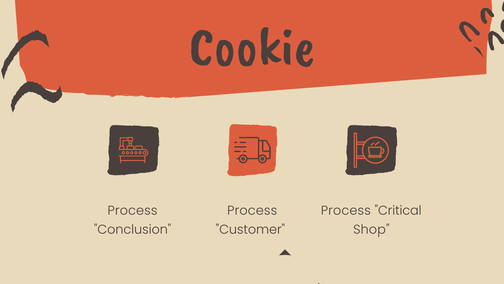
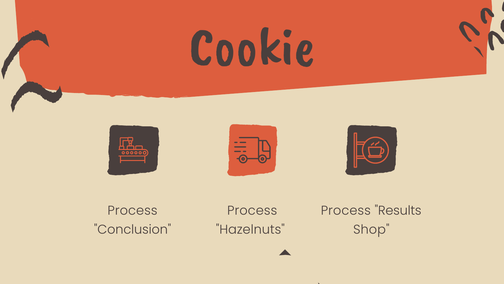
Critical: Critical -> Results
Customer: Customer -> Hazelnuts
